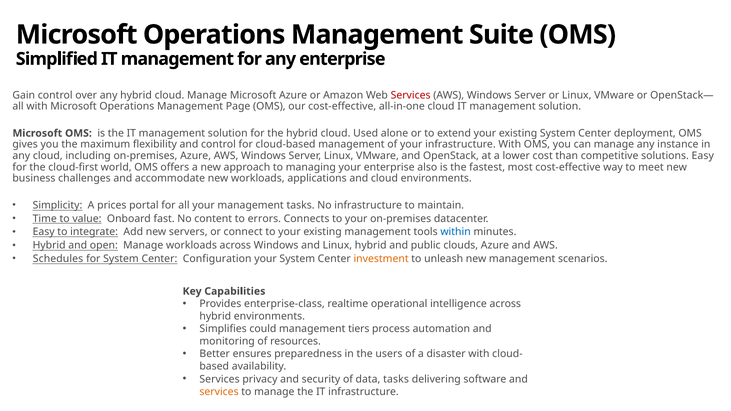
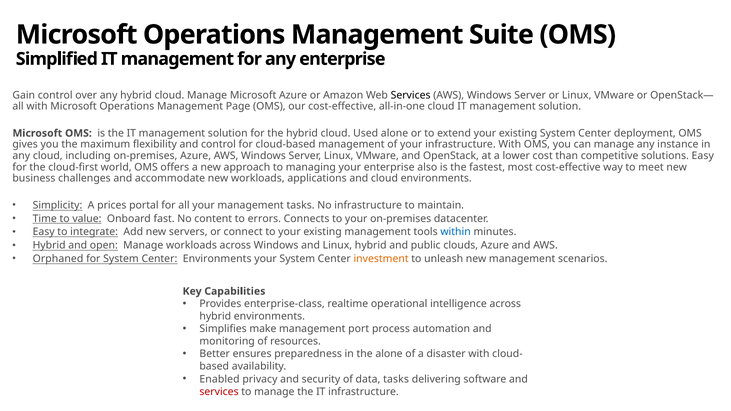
Services at (411, 95) colour: red -> black
Schedules: Schedules -> Orphaned
Center Configuration: Configuration -> Environments
could: could -> make
tiers: tiers -> port
the users: users -> alone
Services at (220, 379): Services -> Enabled
services at (219, 392) colour: orange -> red
